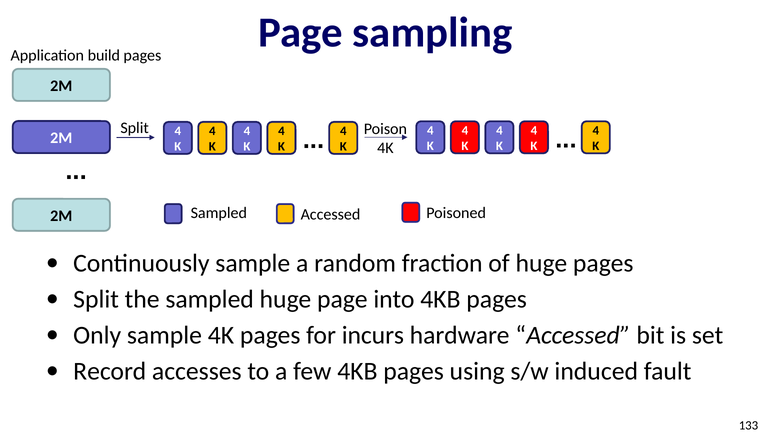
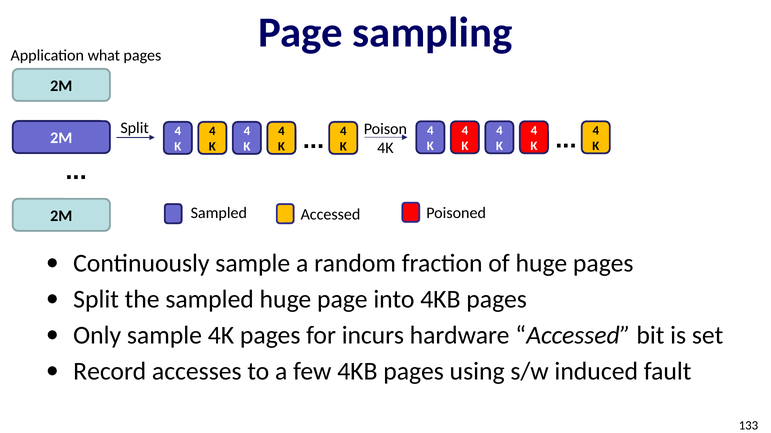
build: build -> what
